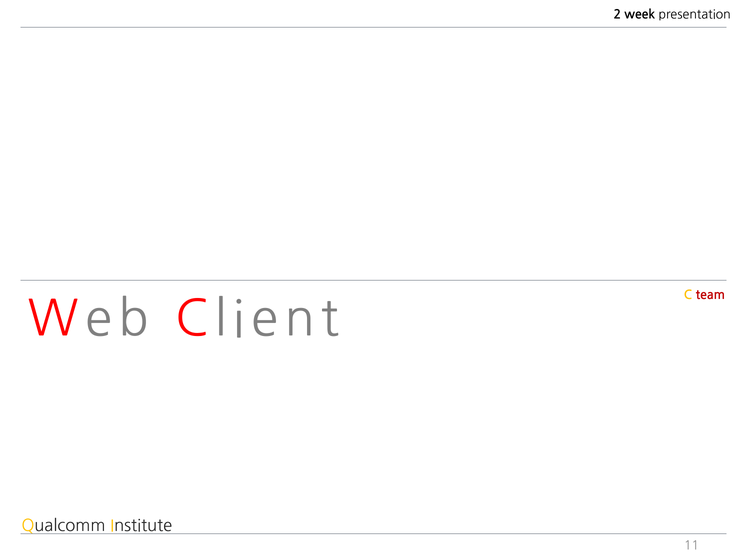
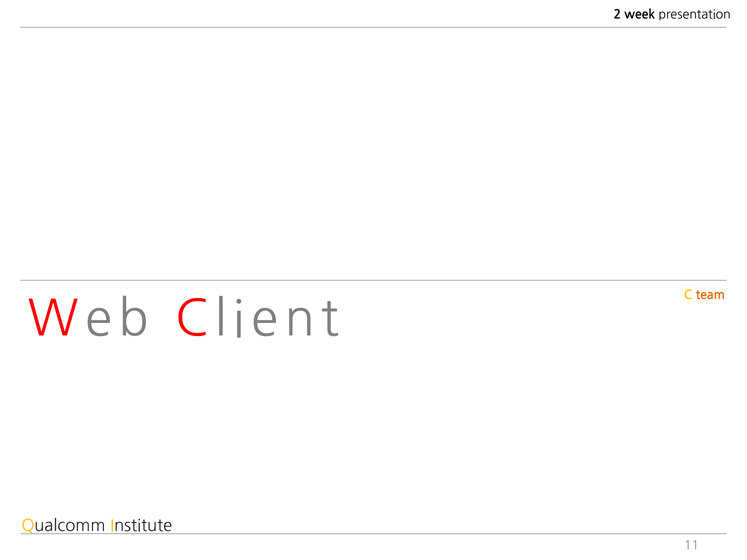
team colour: red -> orange
